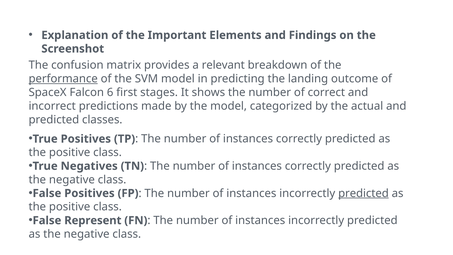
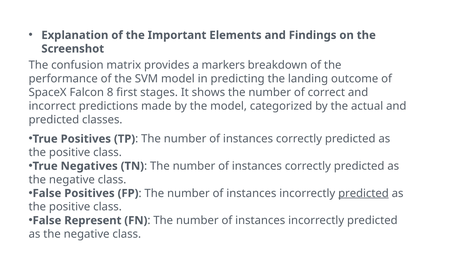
relevant: relevant -> markers
performance underline: present -> none
6: 6 -> 8
